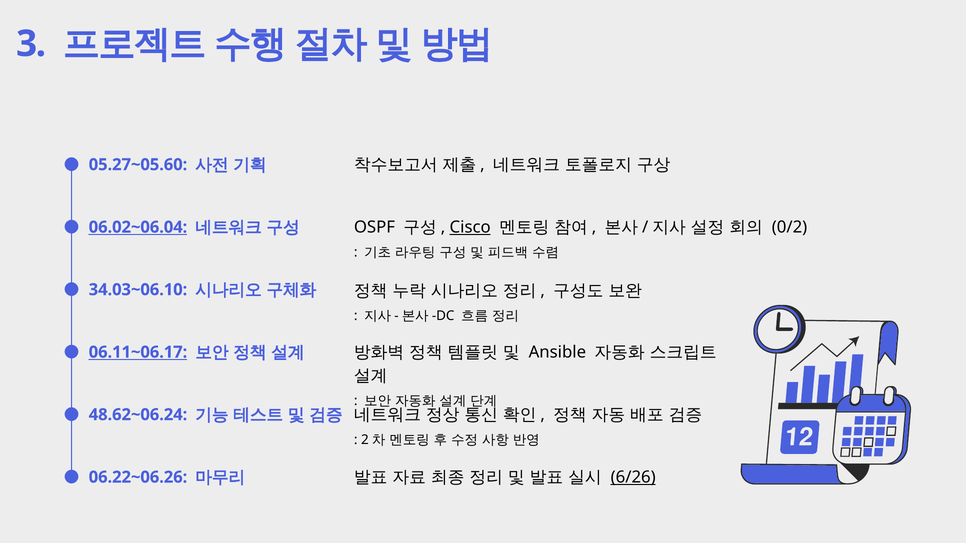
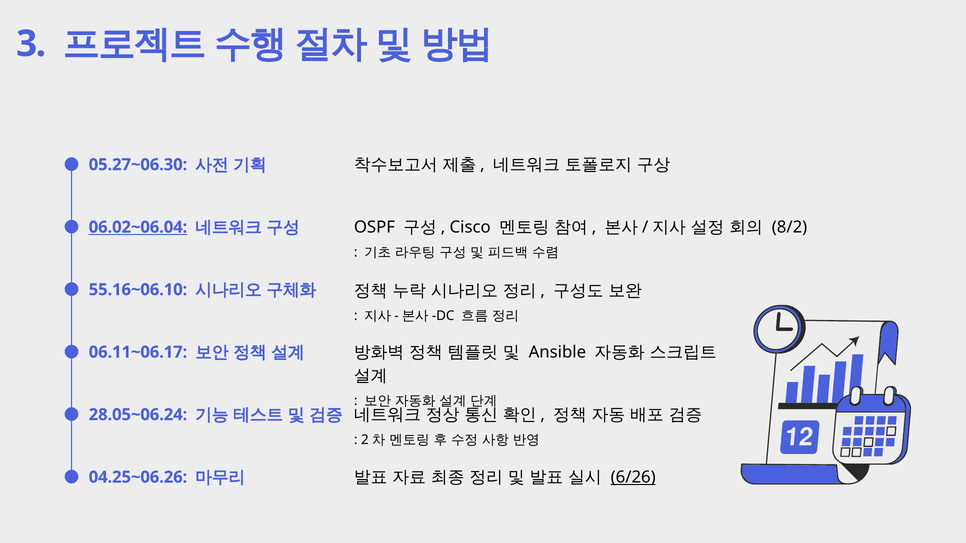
05.27~05.60: 05.27~05.60 -> 05.27~06.30
Cisco underline: present -> none
0/2: 0/2 -> 8/2
34.03~06.10: 34.03~06.10 -> 55.16~06.10
06.11~06.17 underline: present -> none
48.62~06.24: 48.62~06.24 -> 28.05~06.24
06.22~06.26: 06.22~06.26 -> 04.25~06.26
